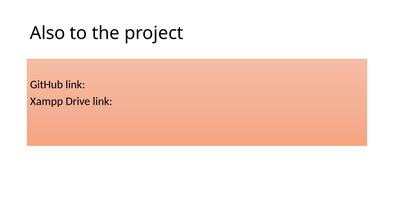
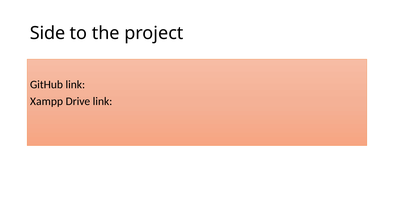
Also: Also -> Side
